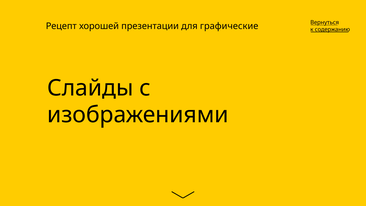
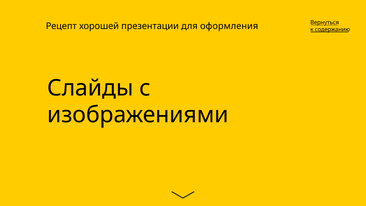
графические: графические -> оформления
